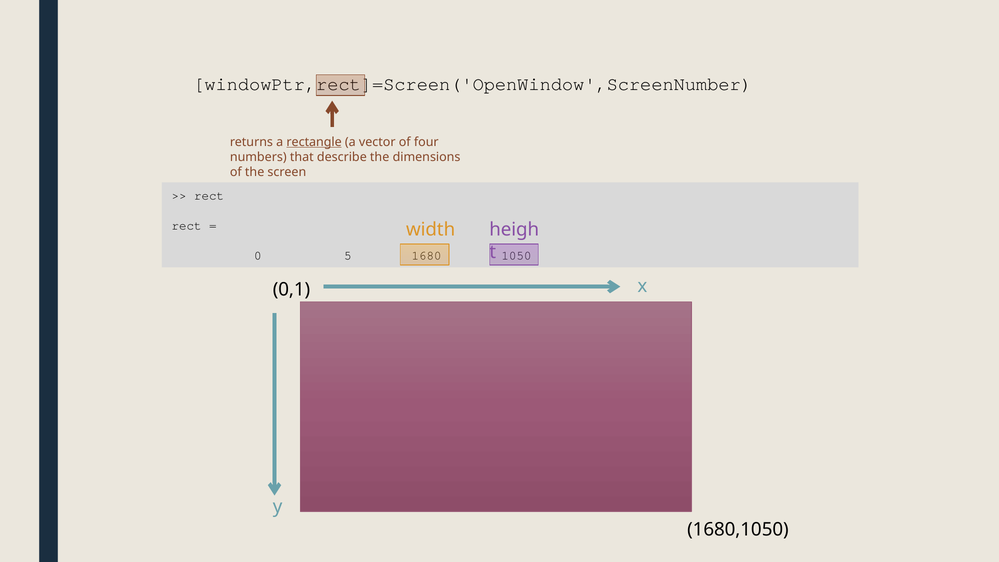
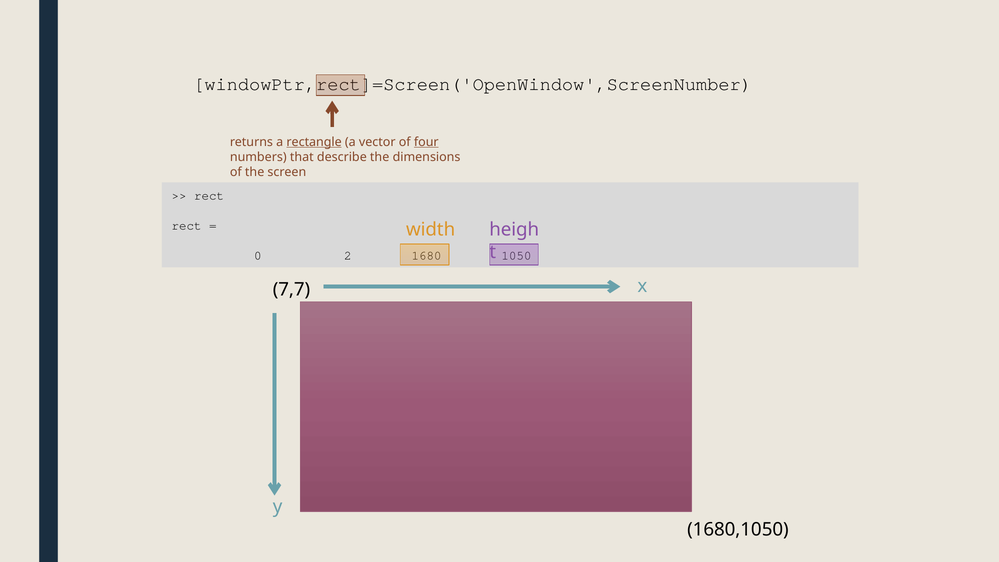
four underline: none -> present
5: 5 -> 2
0,1: 0,1 -> 7,7
